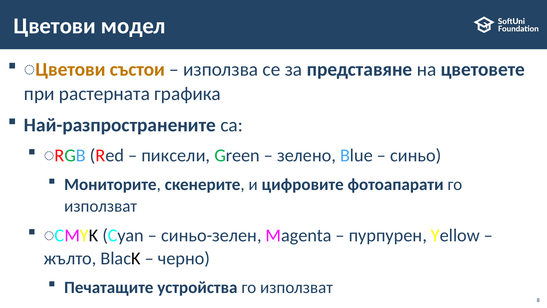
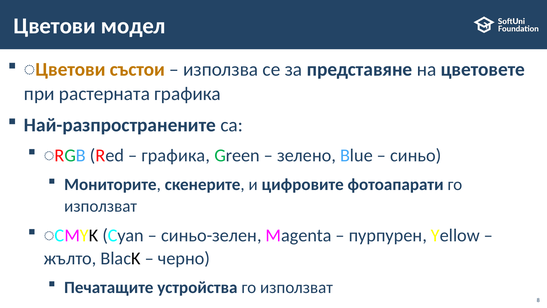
пиксели at (176, 155): пиксели -> графика
